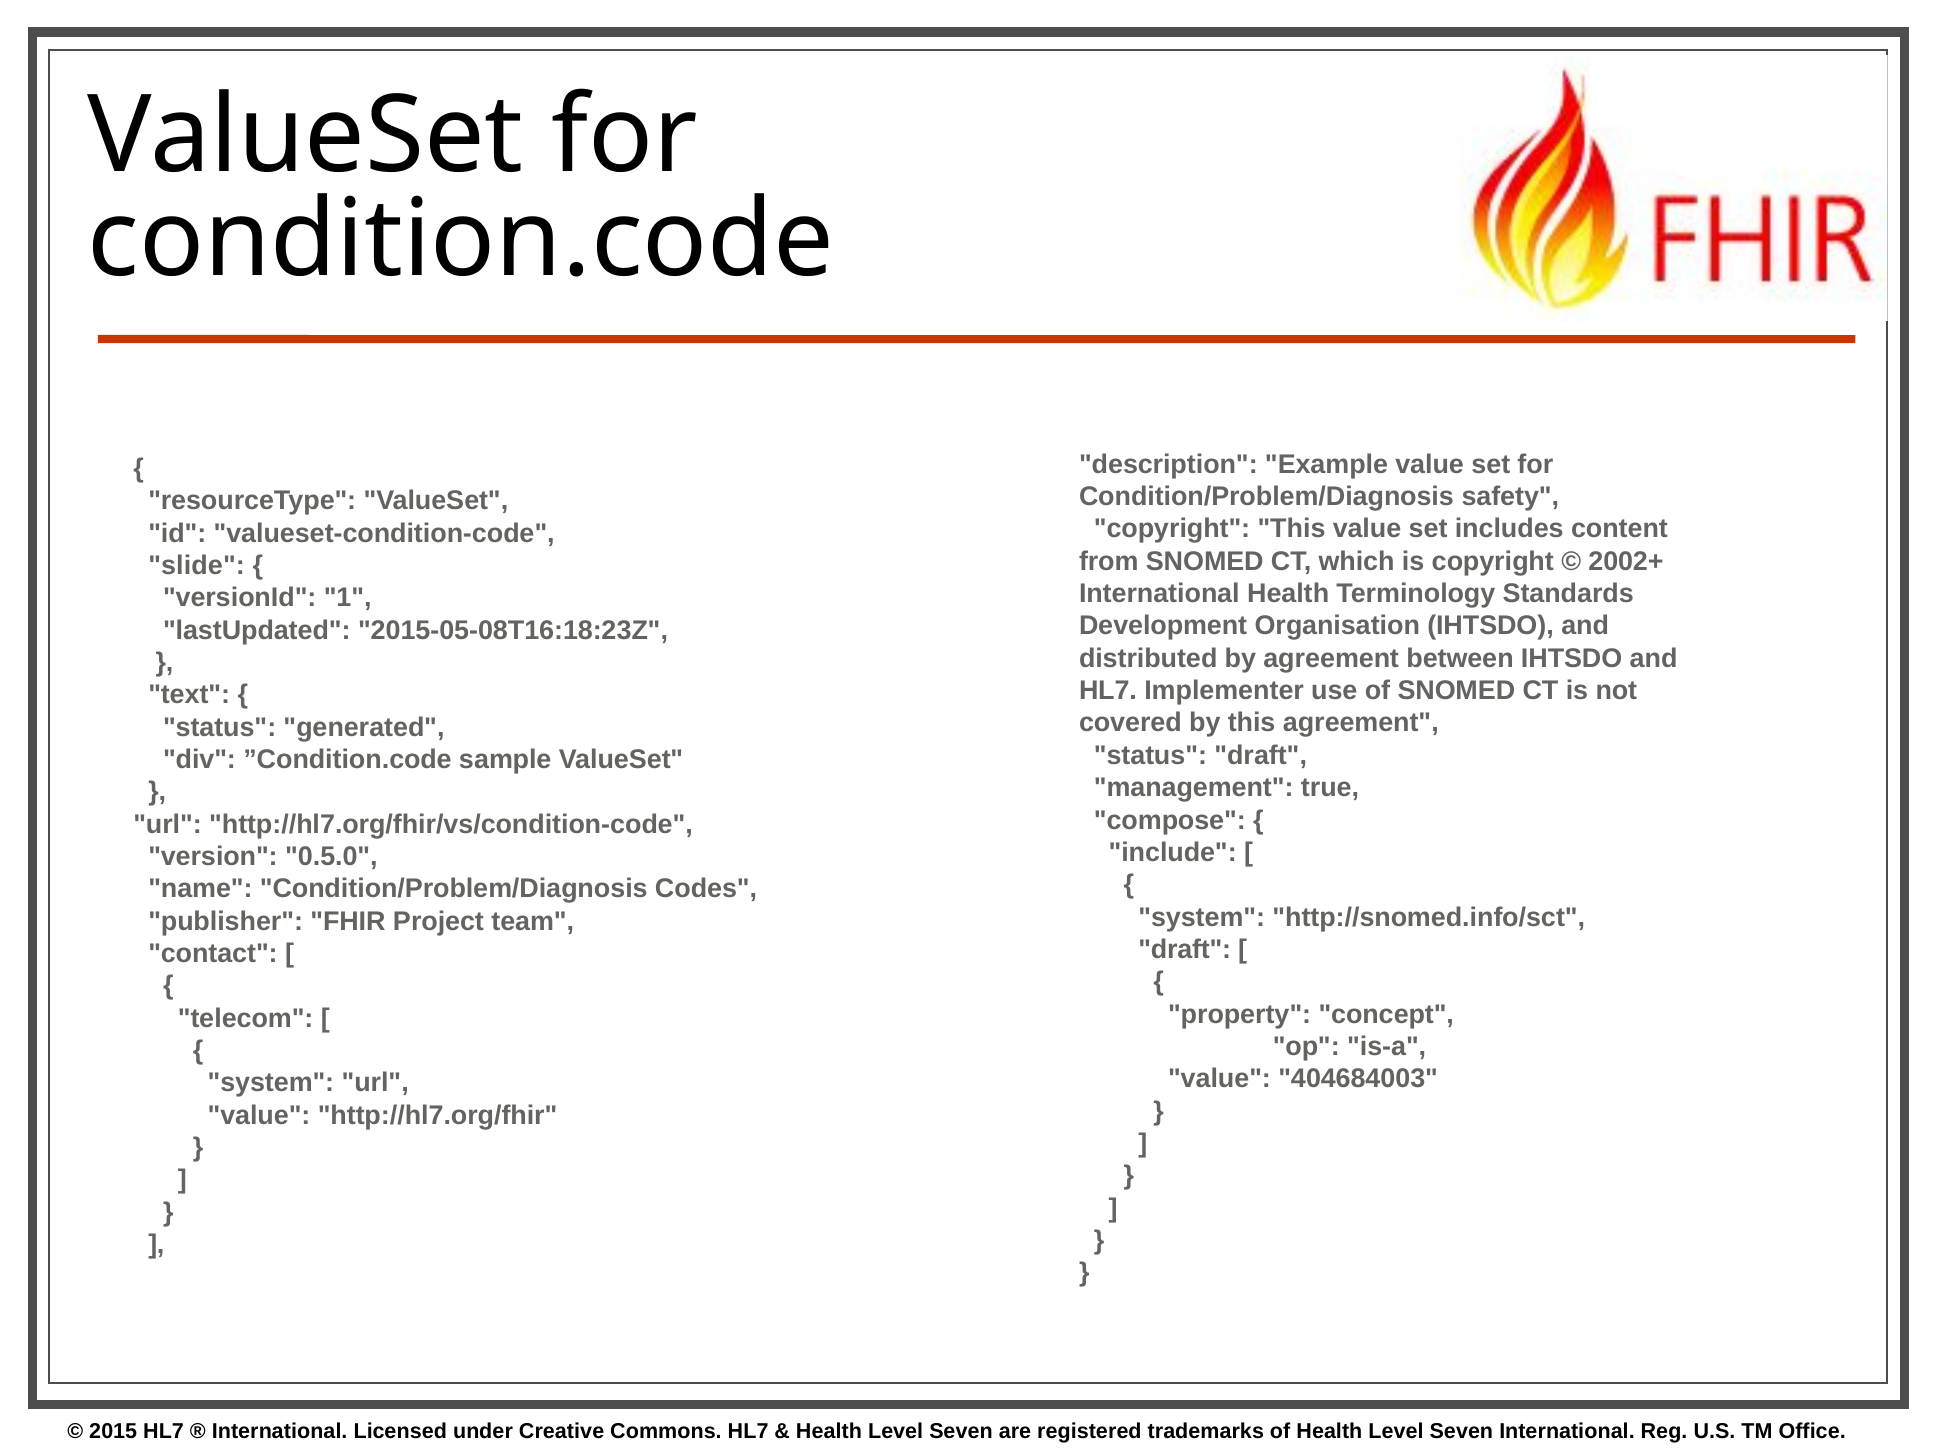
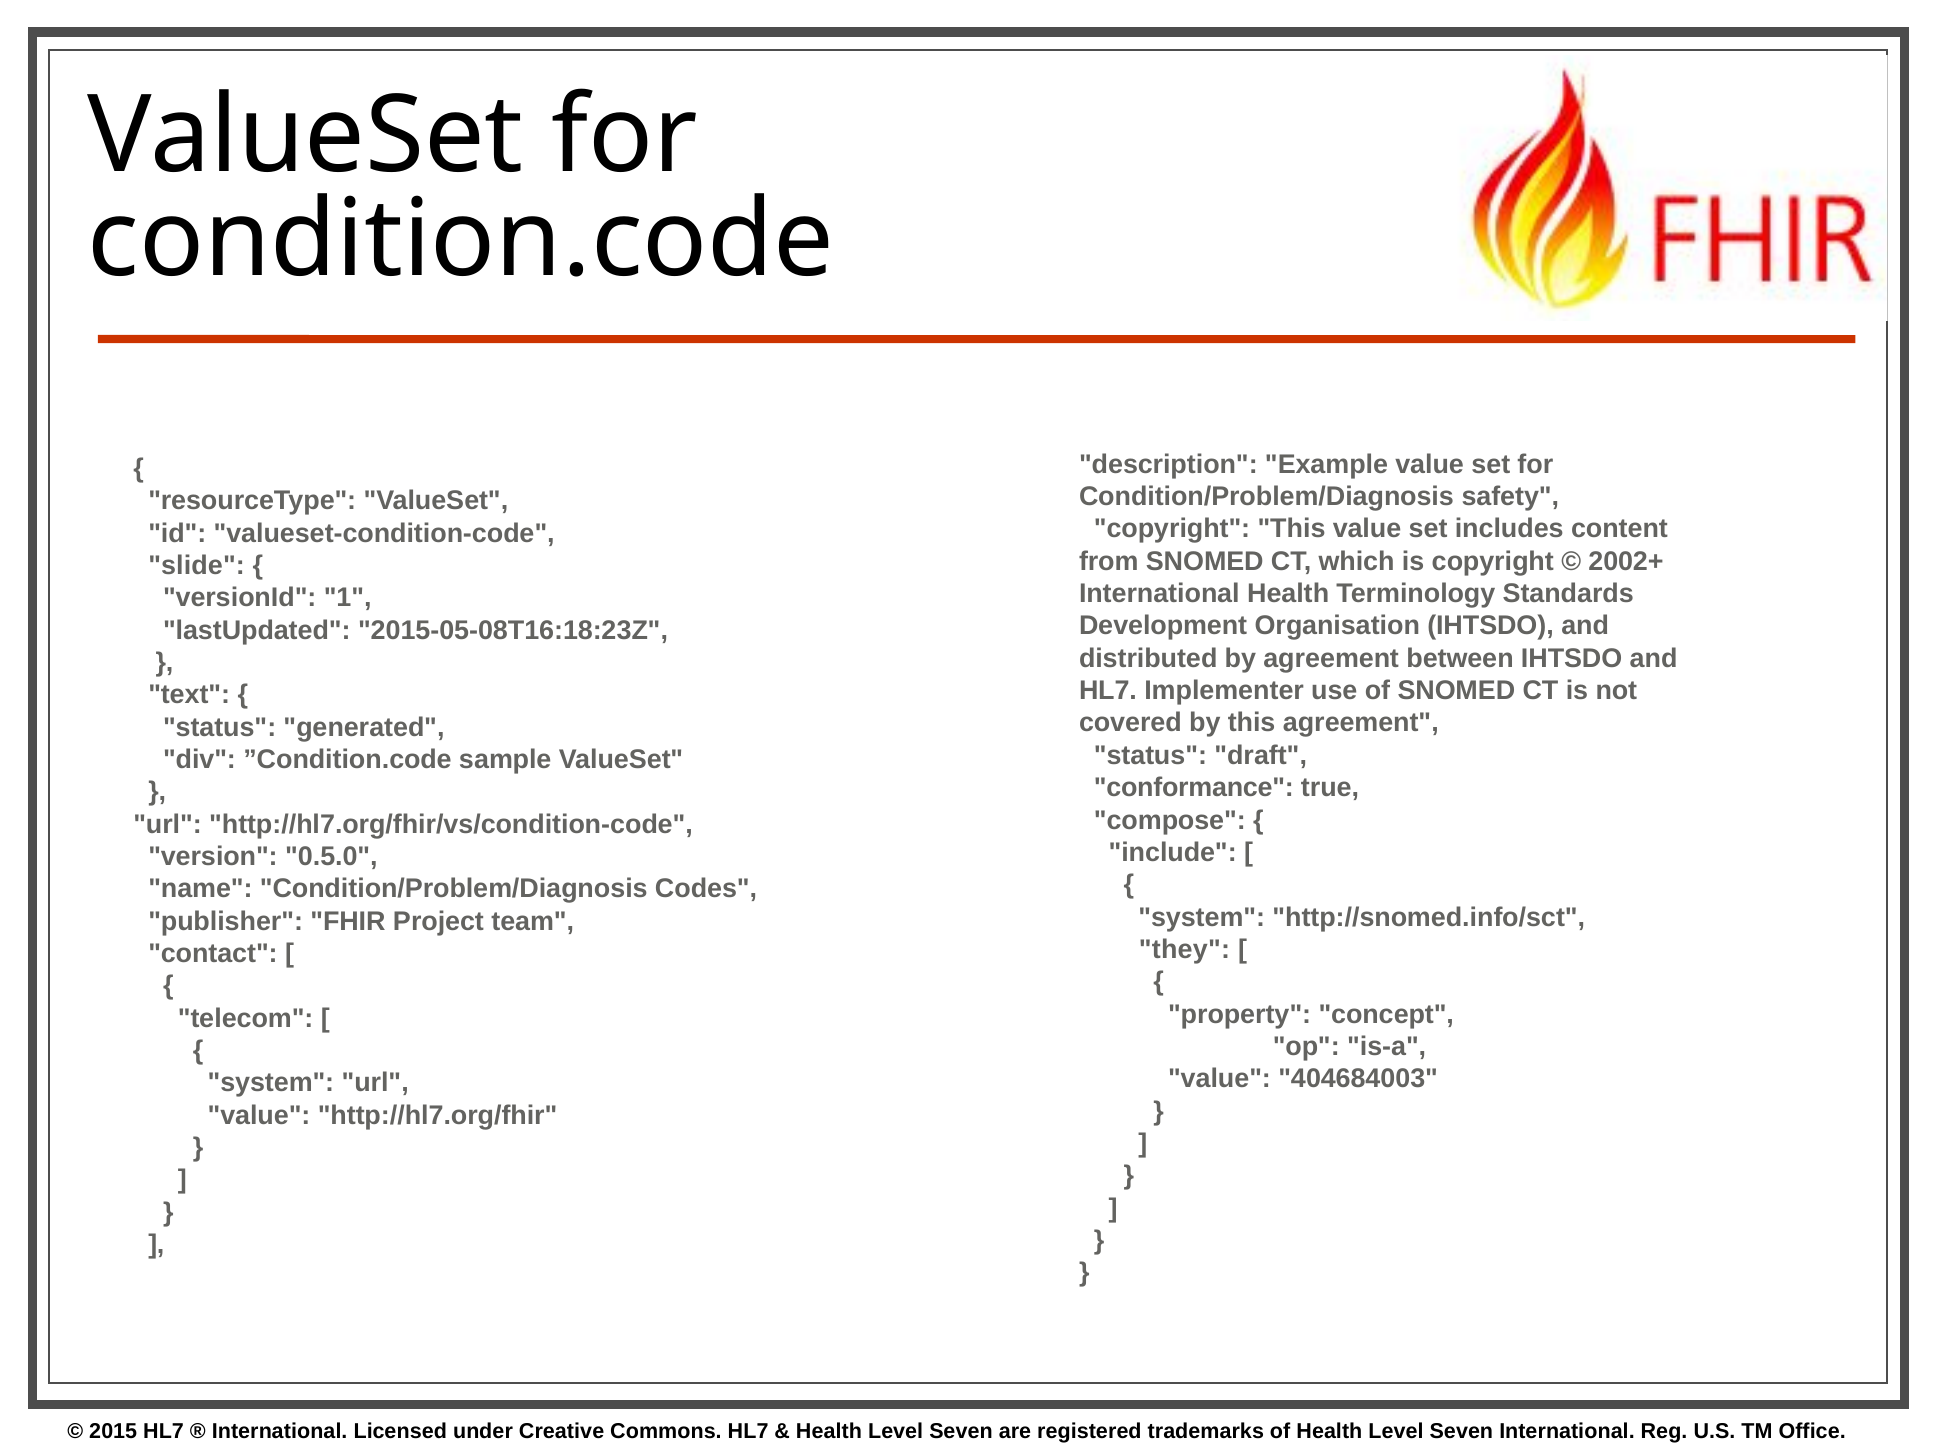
management: management -> conformance
draft at (1185, 949): draft -> they
